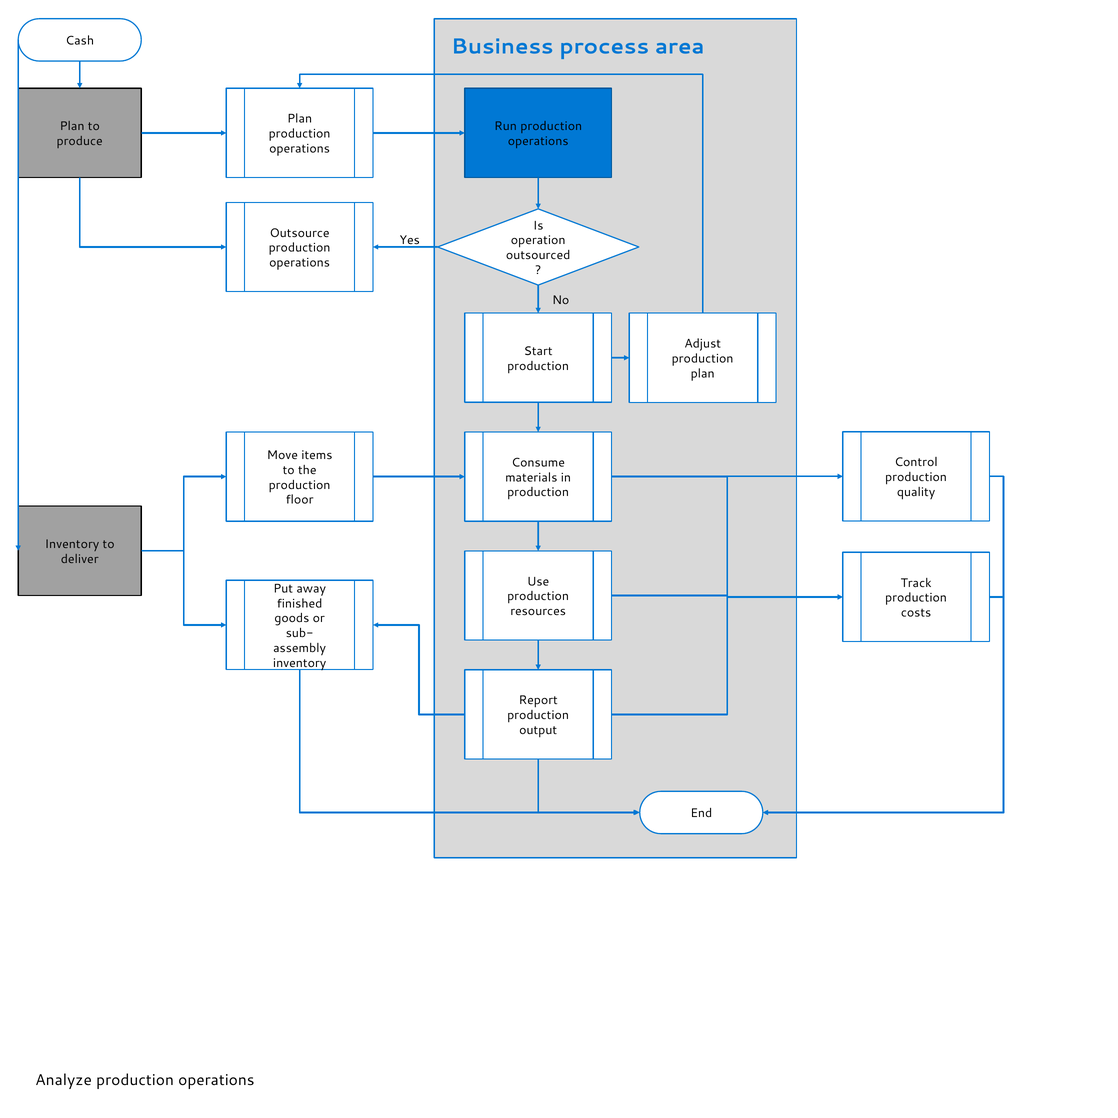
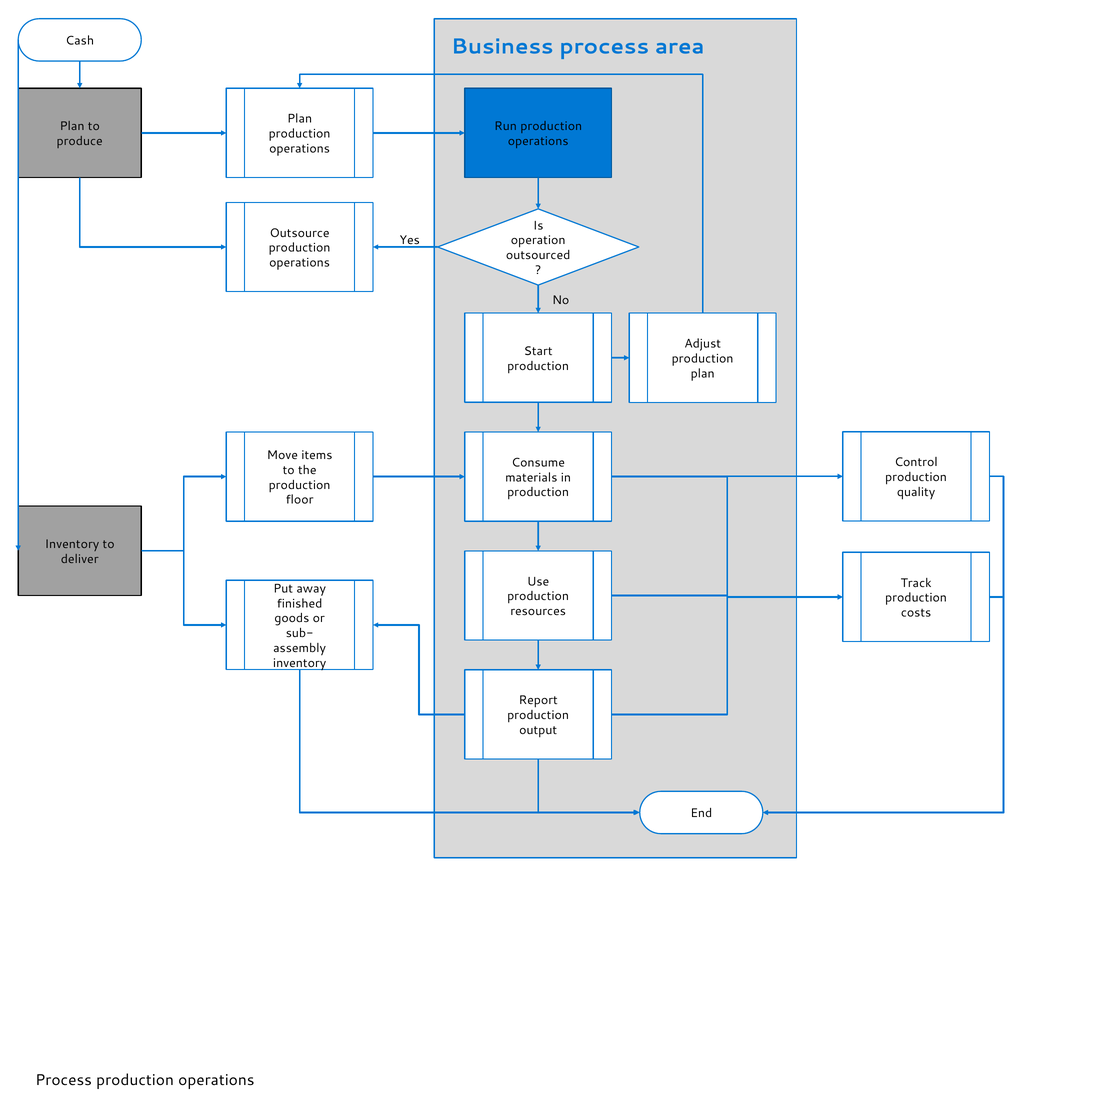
Analyze at (64, 1080): Analyze -> Process
